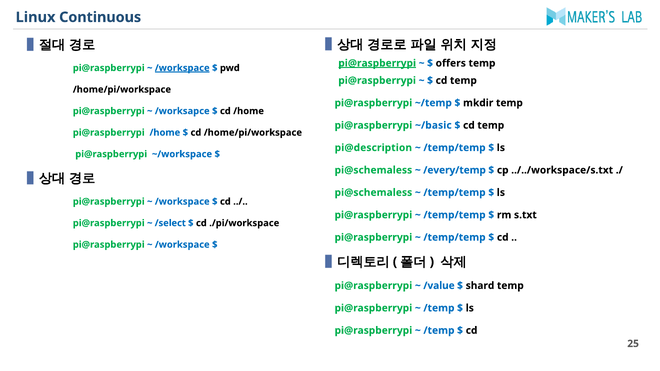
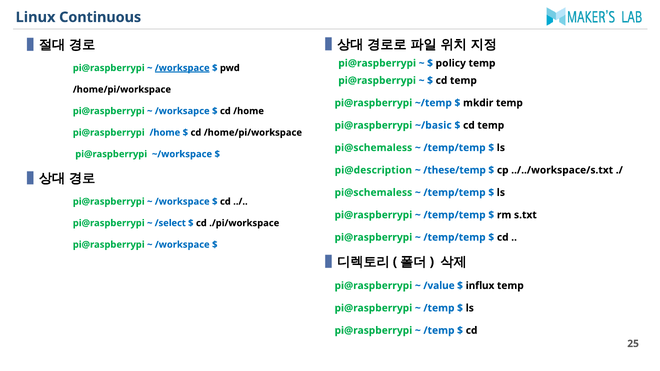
pi@raspberrypi at (377, 63) underline: present -> none
offers: offers -> policy
pi@description at (373, 148): pi@description -> pi@schemaless
pi@schemaless at (373, 170): pi@schemaless -> pi@description
/every/temp: /every/temp -> /these/temp
shard: shard -> influx
